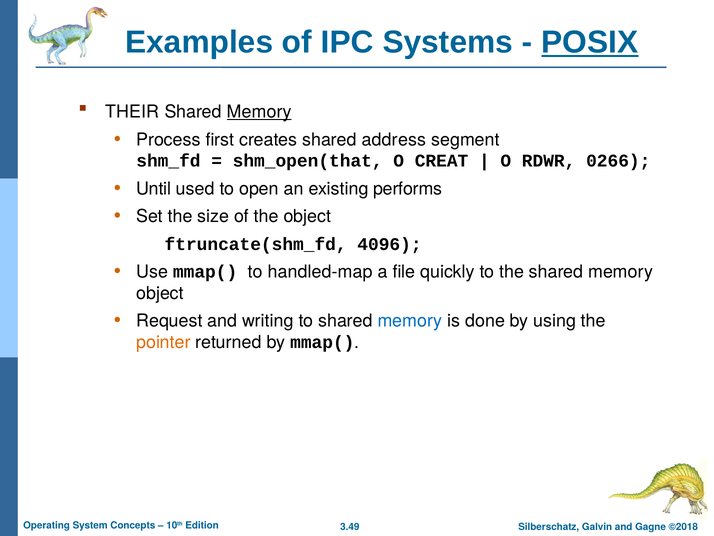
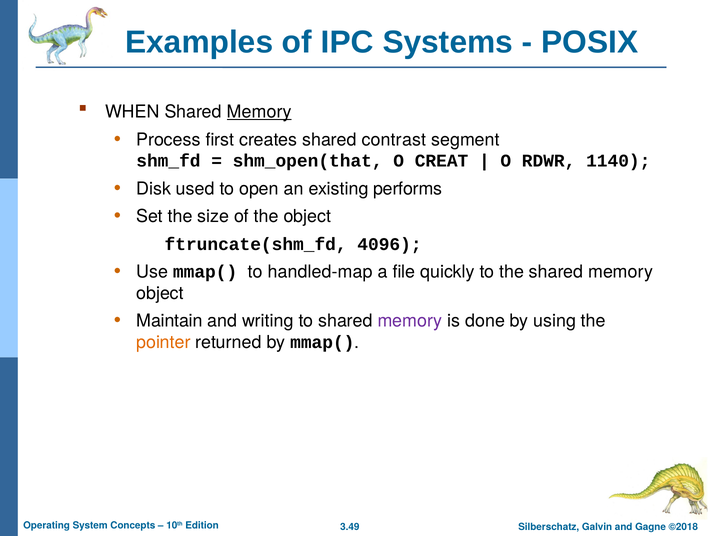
POSIX underline: present -> none
THEIR: THEIR -> WHEN
address: address -> contrast
0266: 0266 -> 1140
Until: Until -> Disk
Request: Request -> Maintain
memory at (410, 321) colour: blue -> purple
